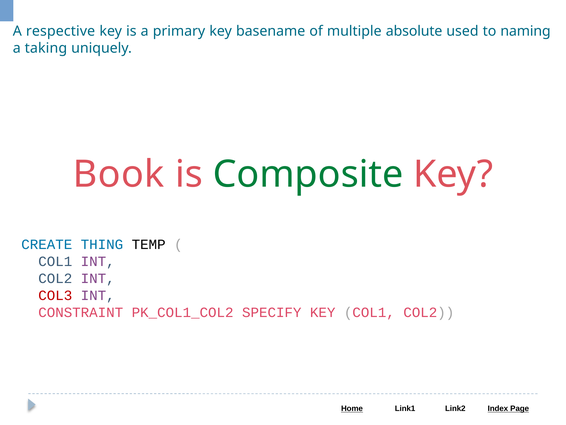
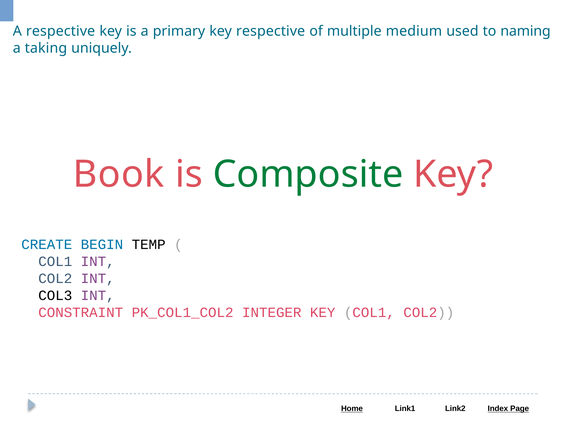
key basename: basename -> respective
absolute: absolute -> medium
THING: THING -> BEGIN
COL3 colour: red -> black
SPECIFY: SPECIFY -> INTEGER
